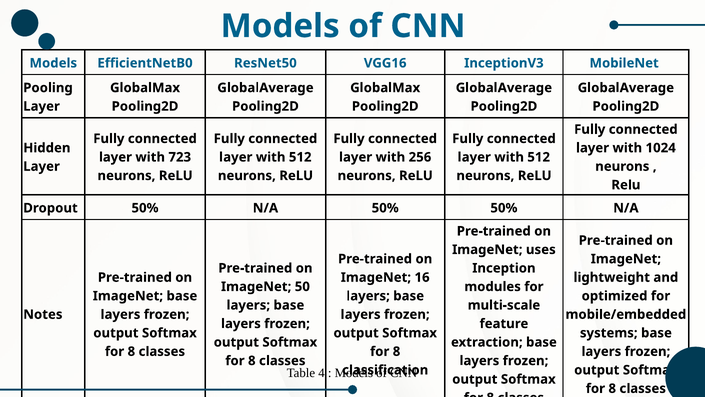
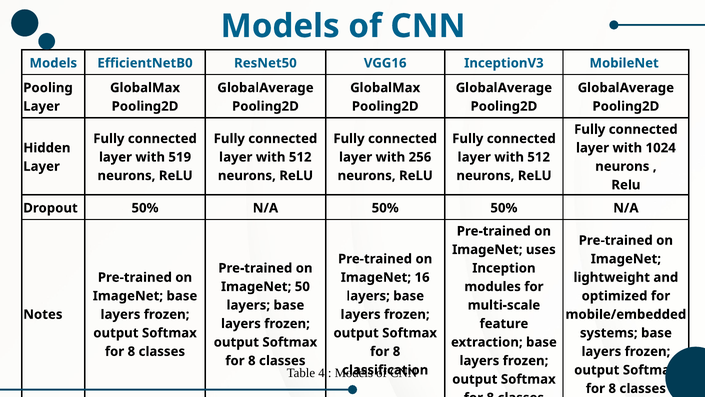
723: 723 -> 519
